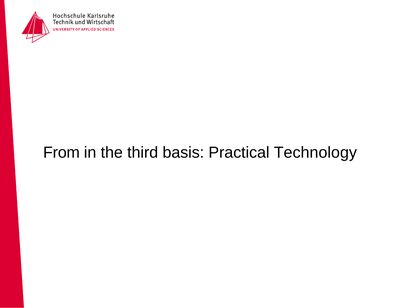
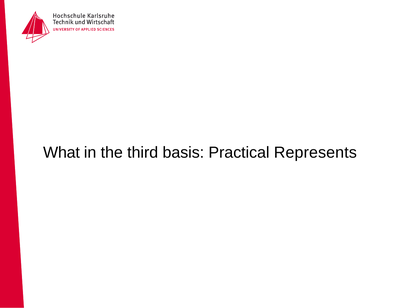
From: From -> What
Technology: Technology -> Represents
